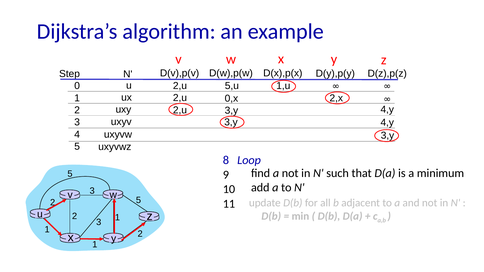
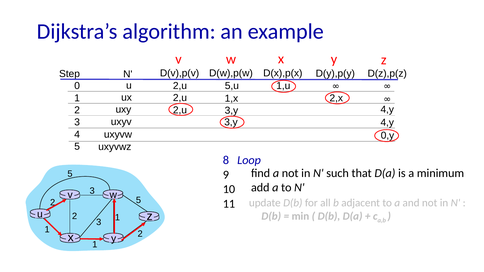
0,x: 0,x -> 1,x
uxyvw 3,y: 3,y -> 0,y
